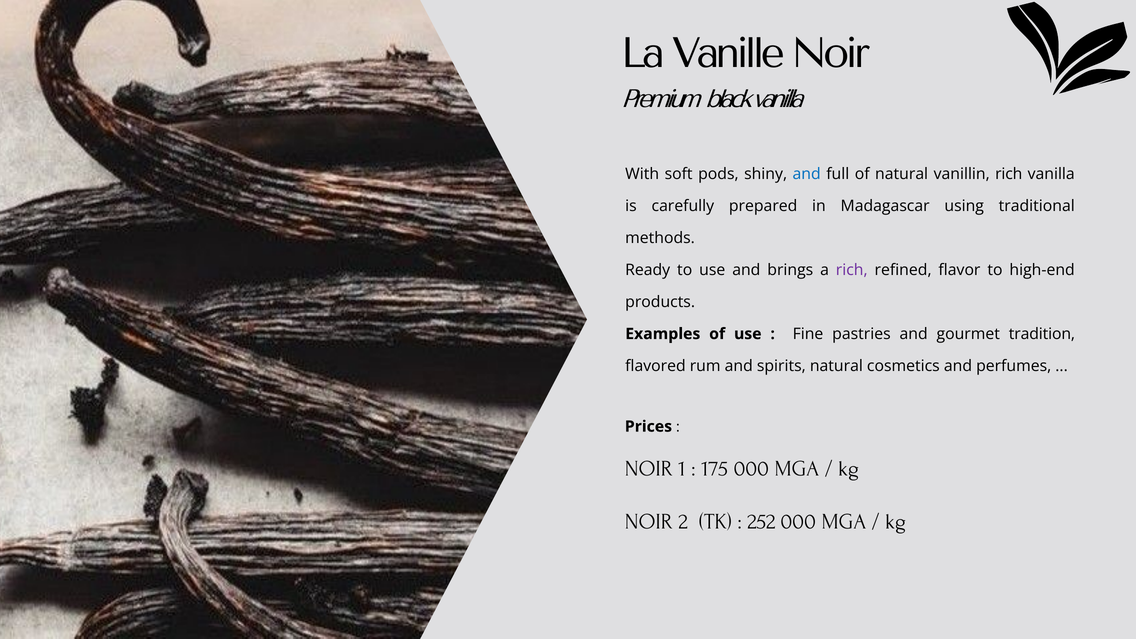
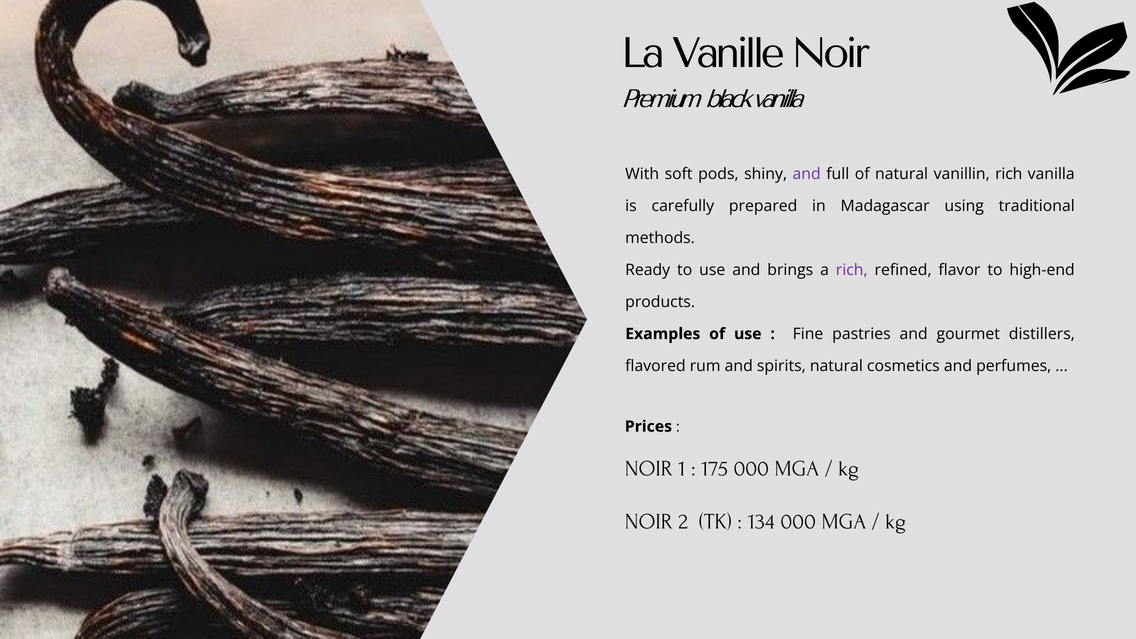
and at (807, 174) colour: blue -> purple
tradition: tradition -> distillers
252: 252 -> 134
